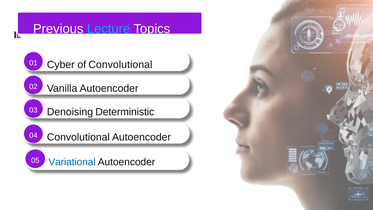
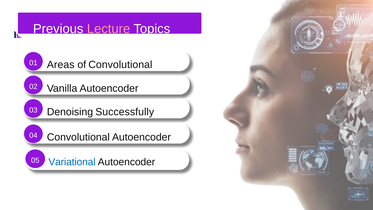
Lecture colour: light blue -> pink
Cyber: Cyber -> Areas
Deterministic: Deterministic -> Successfully
